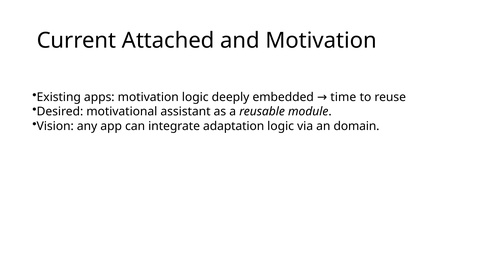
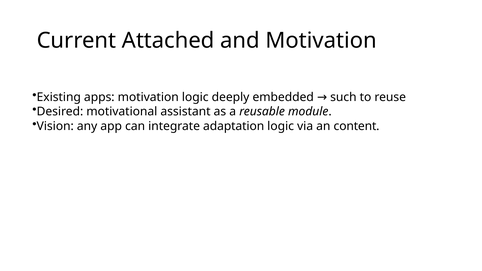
time: time -> such
domain: domain -> content
